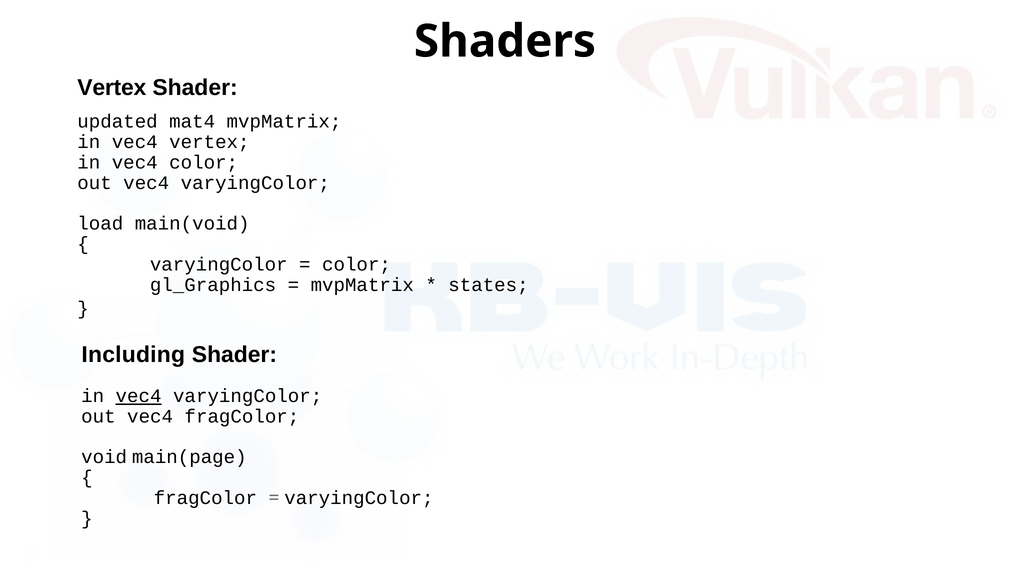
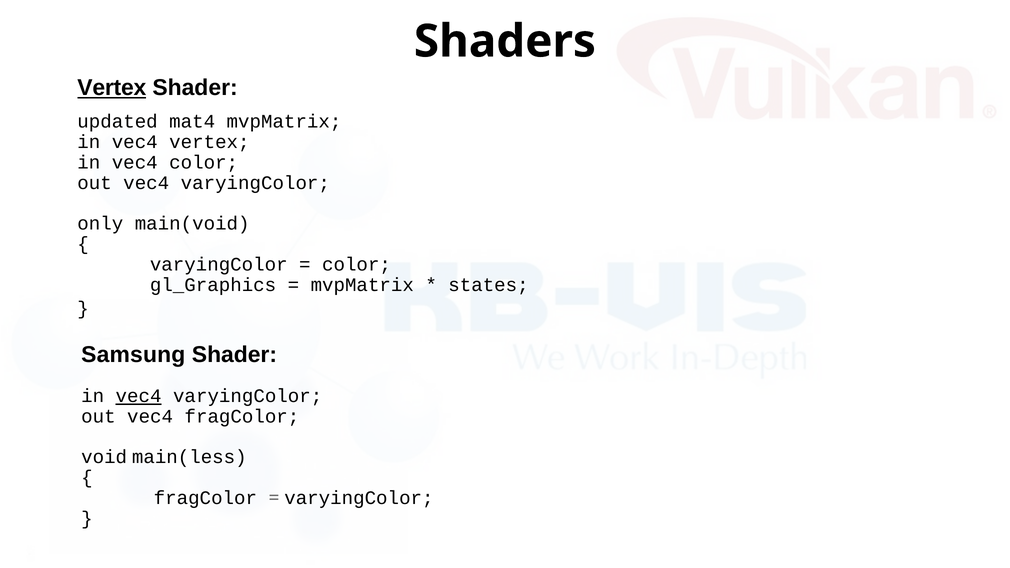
Vertex at (112, 88) underline: none -> present
load: load -> only
Including: Including -> Samsung
main(page: main(page -> main(less
